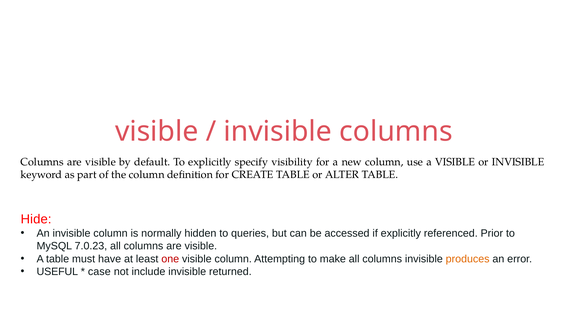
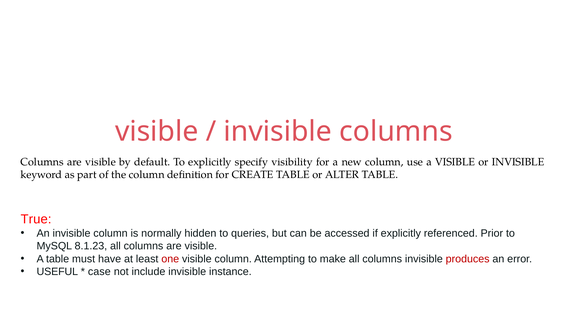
Hide: Hide -> True
7.0.23: 7.0.23 -> 8.1.23
produces colour: orange -> red
returned: returned -> instance
